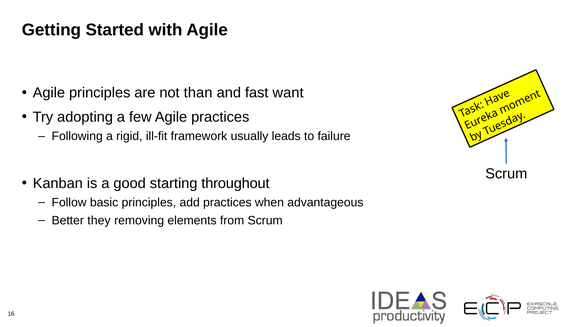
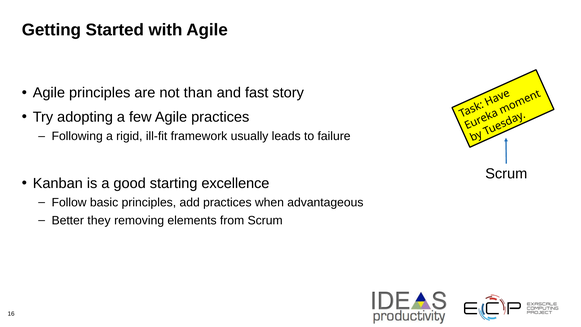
want: want -> story
throughout: throughout -> excellence
